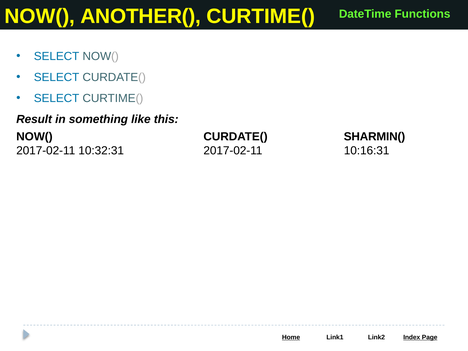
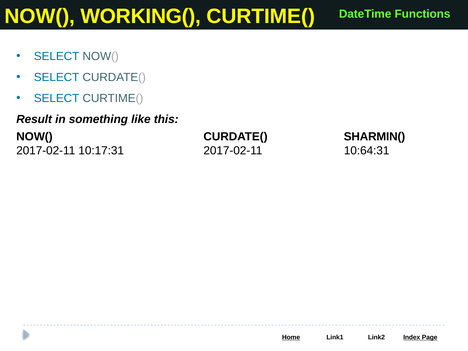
ANOTHER(: ANOTHER( -> WORKING(
10:32:31: 10:32:31 -> 10:17:31
10:16:31: 10:16:31 -> 10:64:31
